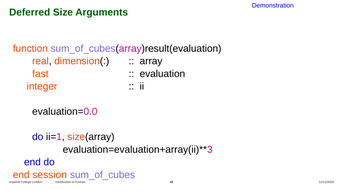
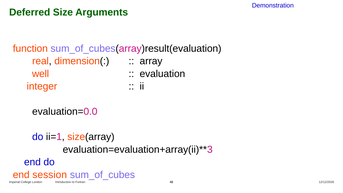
fast: fast -> well
